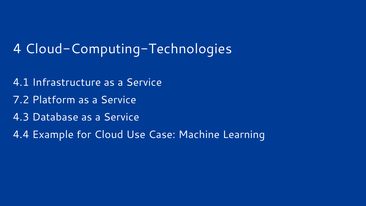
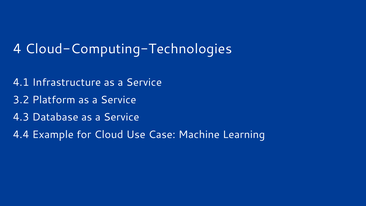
7.2: 7.2 -> 3.2
